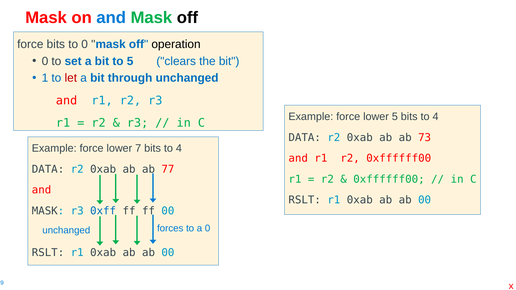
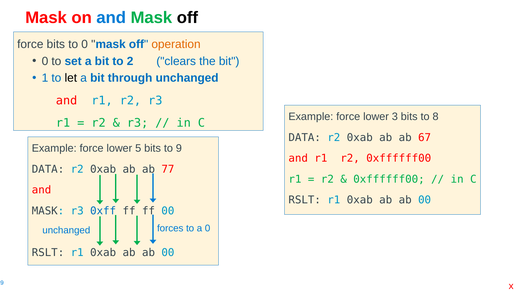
operation colour: black -> orange
to 5: 5 -> 2
let colour: red -> black
lower 5: 5 -> 3
4 at (436, 117): 4 -> 8
73: 73 -> 67
7: 7 -> 5
4 at (179, 149): 4 -> 9
